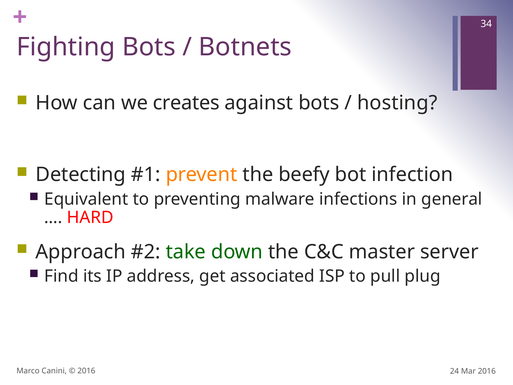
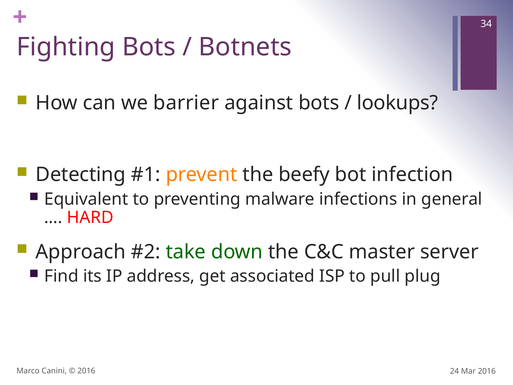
creates: creates -> barrier
hosting: hosting -> lookups
